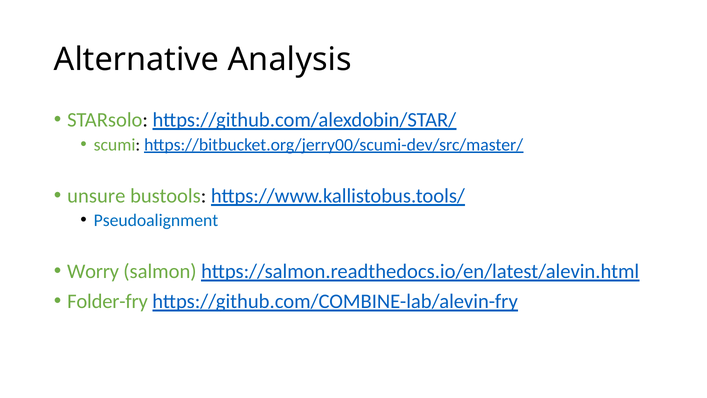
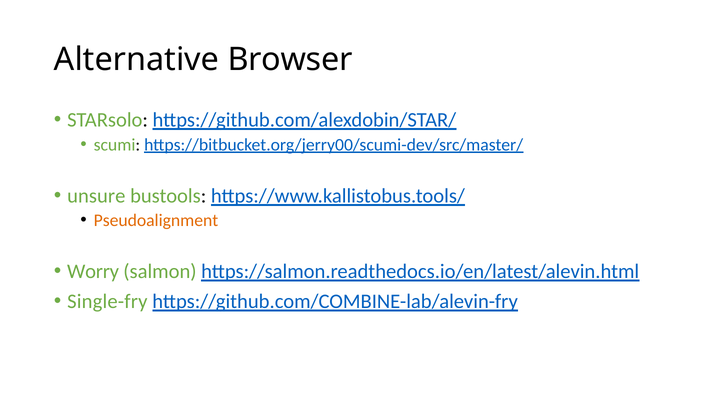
Analysis: Analysis -> Browser
Pseudoalignment colour: blue -> orange
Folder-fry: Folder-fry -> Single-fry
